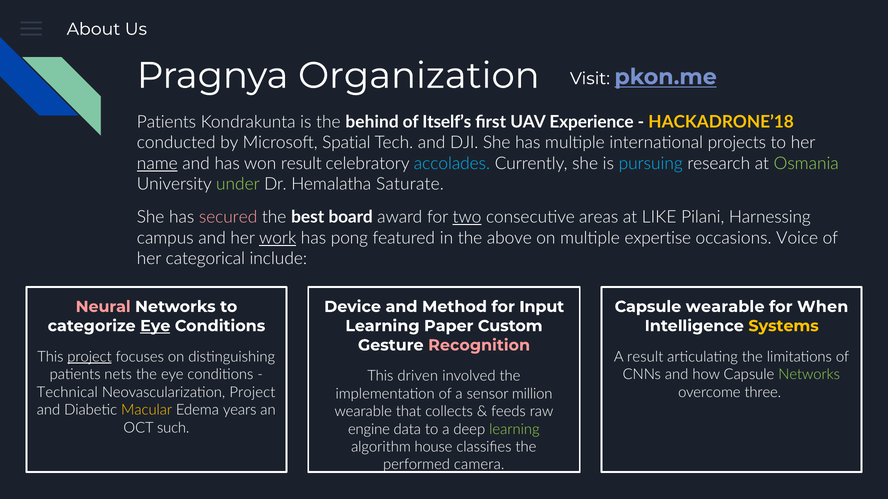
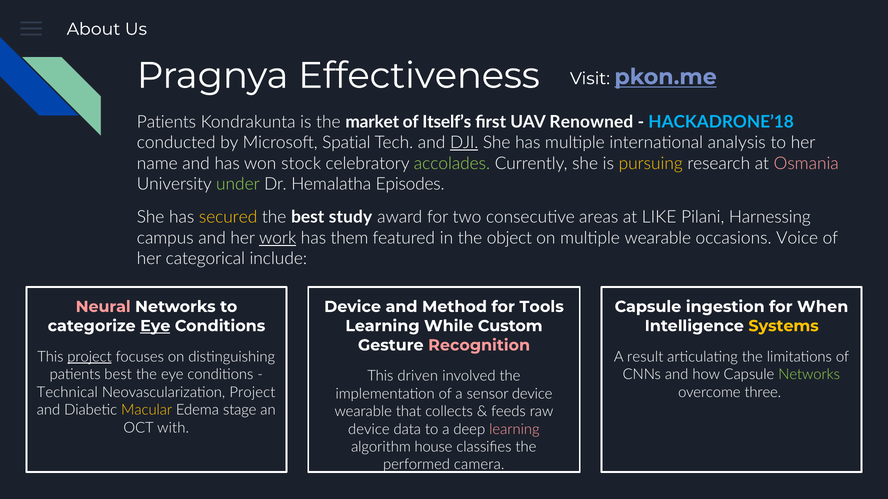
Organization: Organization -> Effectiveness
behind: behind -> market
Experience: Experience -> Renowned
HACKADRONE’18 colour: yellow -> light blue
DJI underline: none -> present
projects: projects -> analysis
name underline: present -> none
won result: result -> stock
accolades colour: light blue -> light green
pursuing colour: light blue -> yellow
Osmania colour: light green -> pink
Saturate: Saturate -> Episodes
secured colour: pink -> yellow
board: board -> study
two underline: present -> none
pong: pong -> them
above: above -> object
multiple expertise: expertise -> wearable
Input: Input -> Tools
Capsule wearable: wearable -> ingestion
Paper: Paper -> While
patients nets: nets -> best
sensor million: million -> device
years: years -> stage
such: such -> with
engine at (369, 430): engine -> device
learning at (514, 430) colour: light green -> pink
